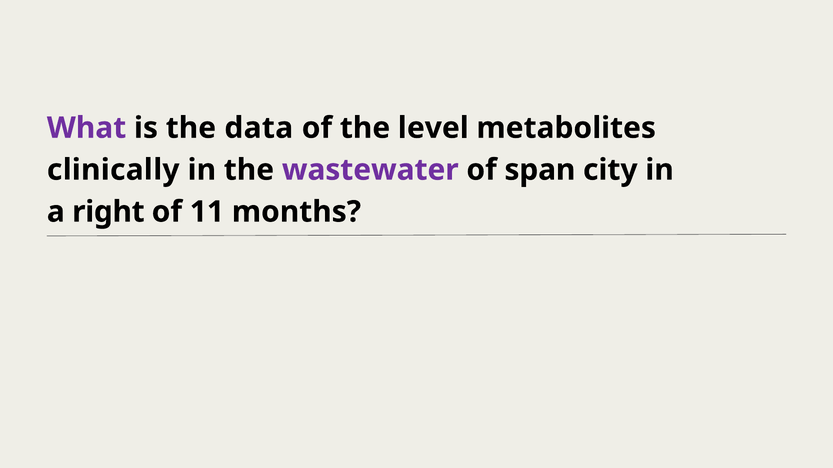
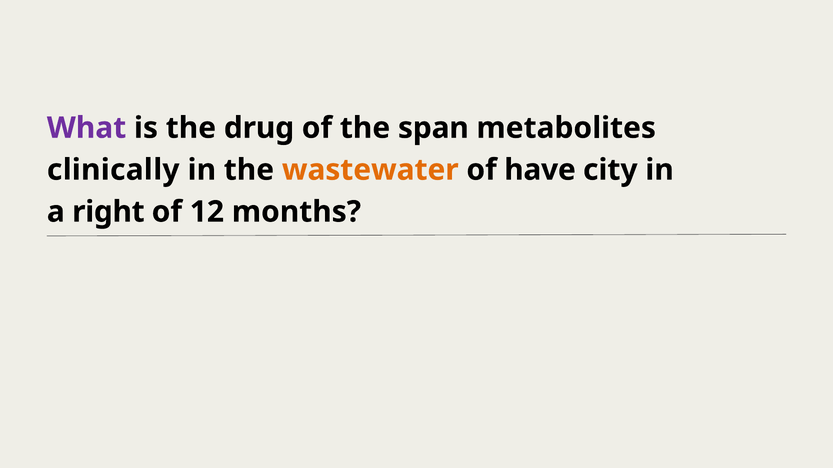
data: data -> drug
level: level -> span
wastewater colour: purple -> orange
span: span -> have
11: 11 -> 12
